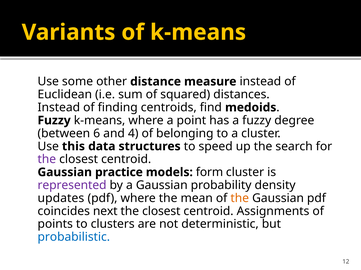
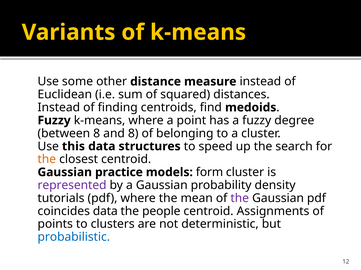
between 6: 6 -> 8
and 4: 4 -> 8
the at (47, 160) colour: purple -> orange
updates: updates -> tutorials
the at (240, 199) colour: orange -> purple
coincides next: next -> data
closest at (161, 212): closest -> people
